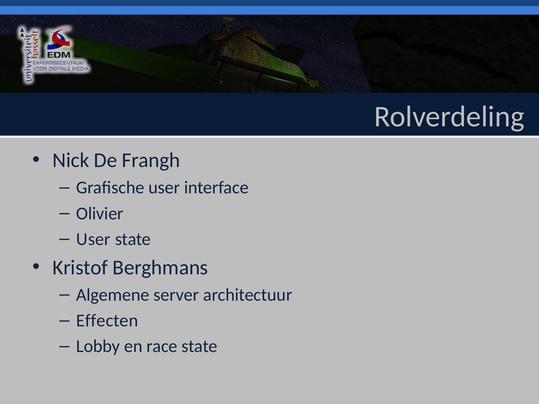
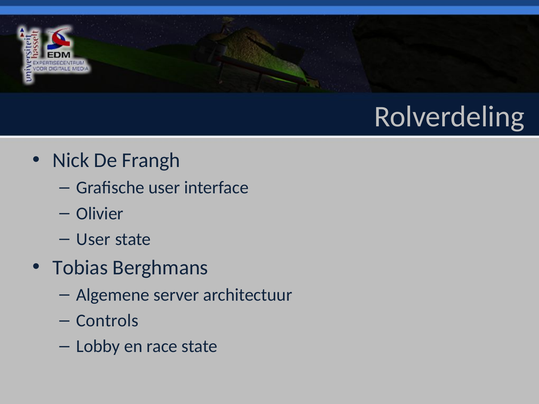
Kristof: Kristof -> Tobias
Effecten: Effecten -> Controls
